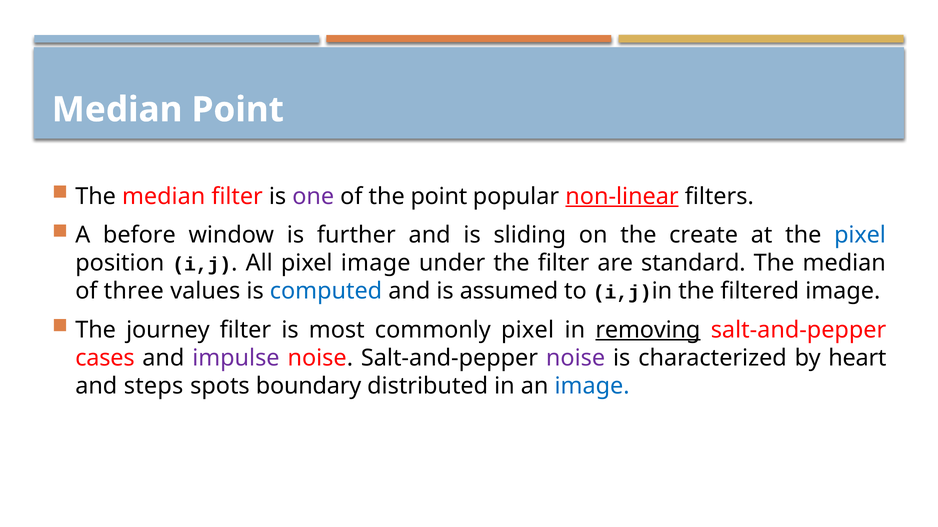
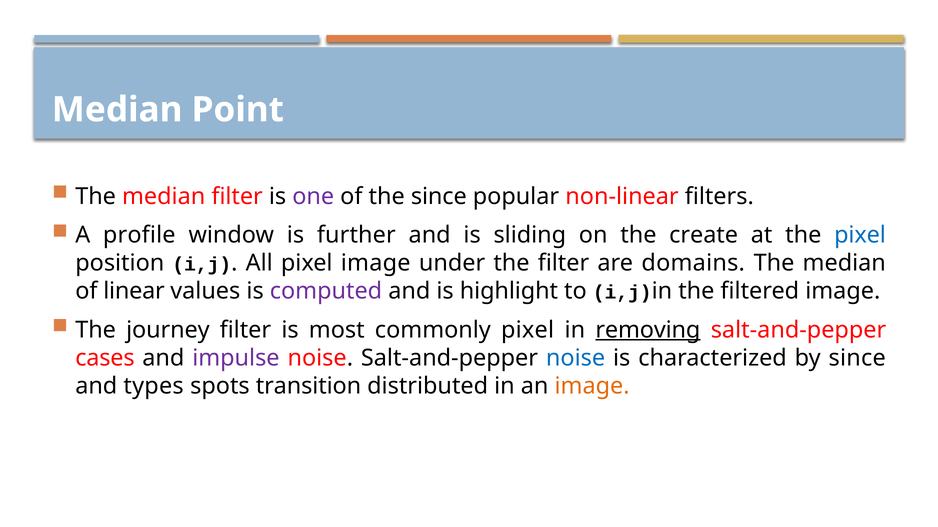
the point: point -> since
non-linear underline: present -> none
before: before -> profile
standard: standard -> domains
three: three -> linear
computed colour: blue -> purple
assumed: assumed -> highlight
noise at (576, 358) colour: purple -> blue
by heart: heart -> since
steps: steps -> types
boundary: boundary -> transition
image at (592, 387) colour: blue -> orange
